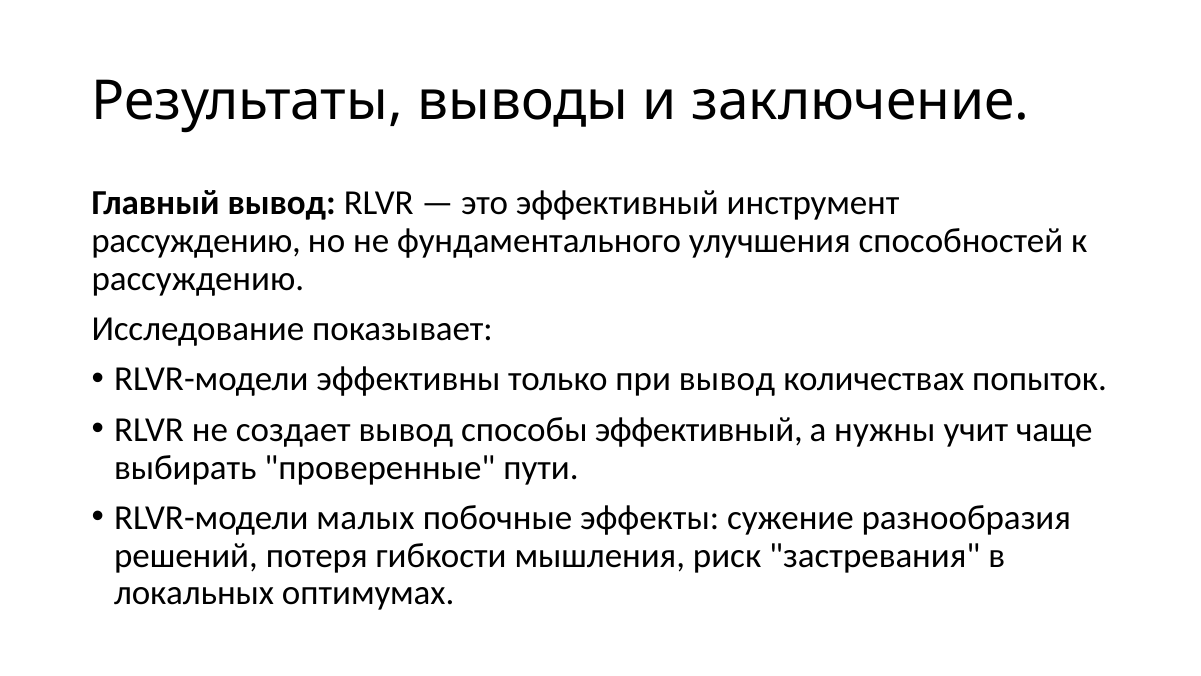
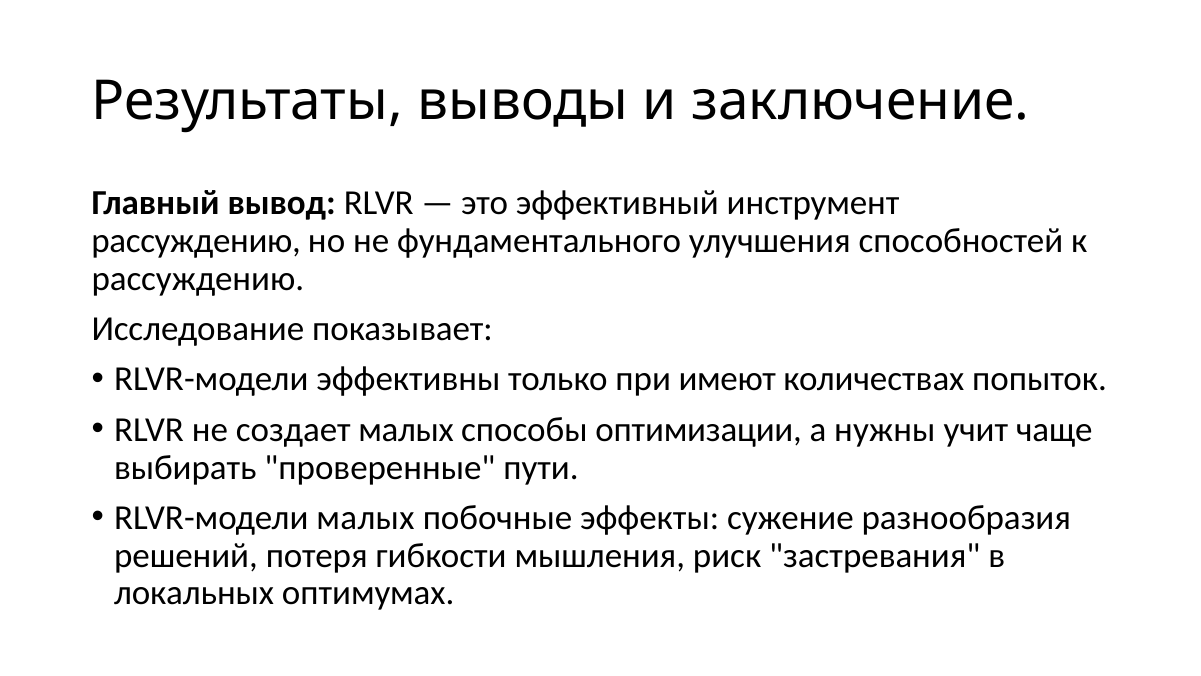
при вывод: вывод -> имеют
создает вывод: вывод -> малых
способы эффективный: эффективный -> оптимизации
